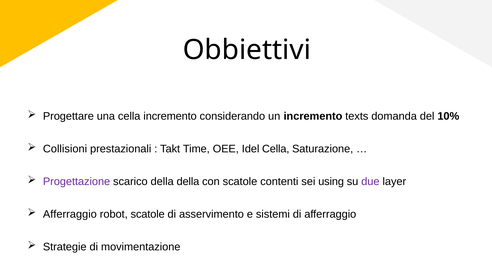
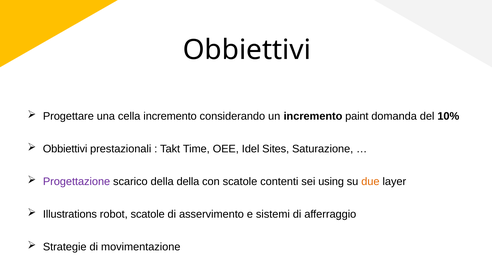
texts: texts -> paint
Collisioni at (65, 149): Collisioni -> Obbiettivi
Idel Cella: Cella -> Sites
due colour: purple -> orange
Afferraggio at (70, 215): Afferraggio -> Illustrations
